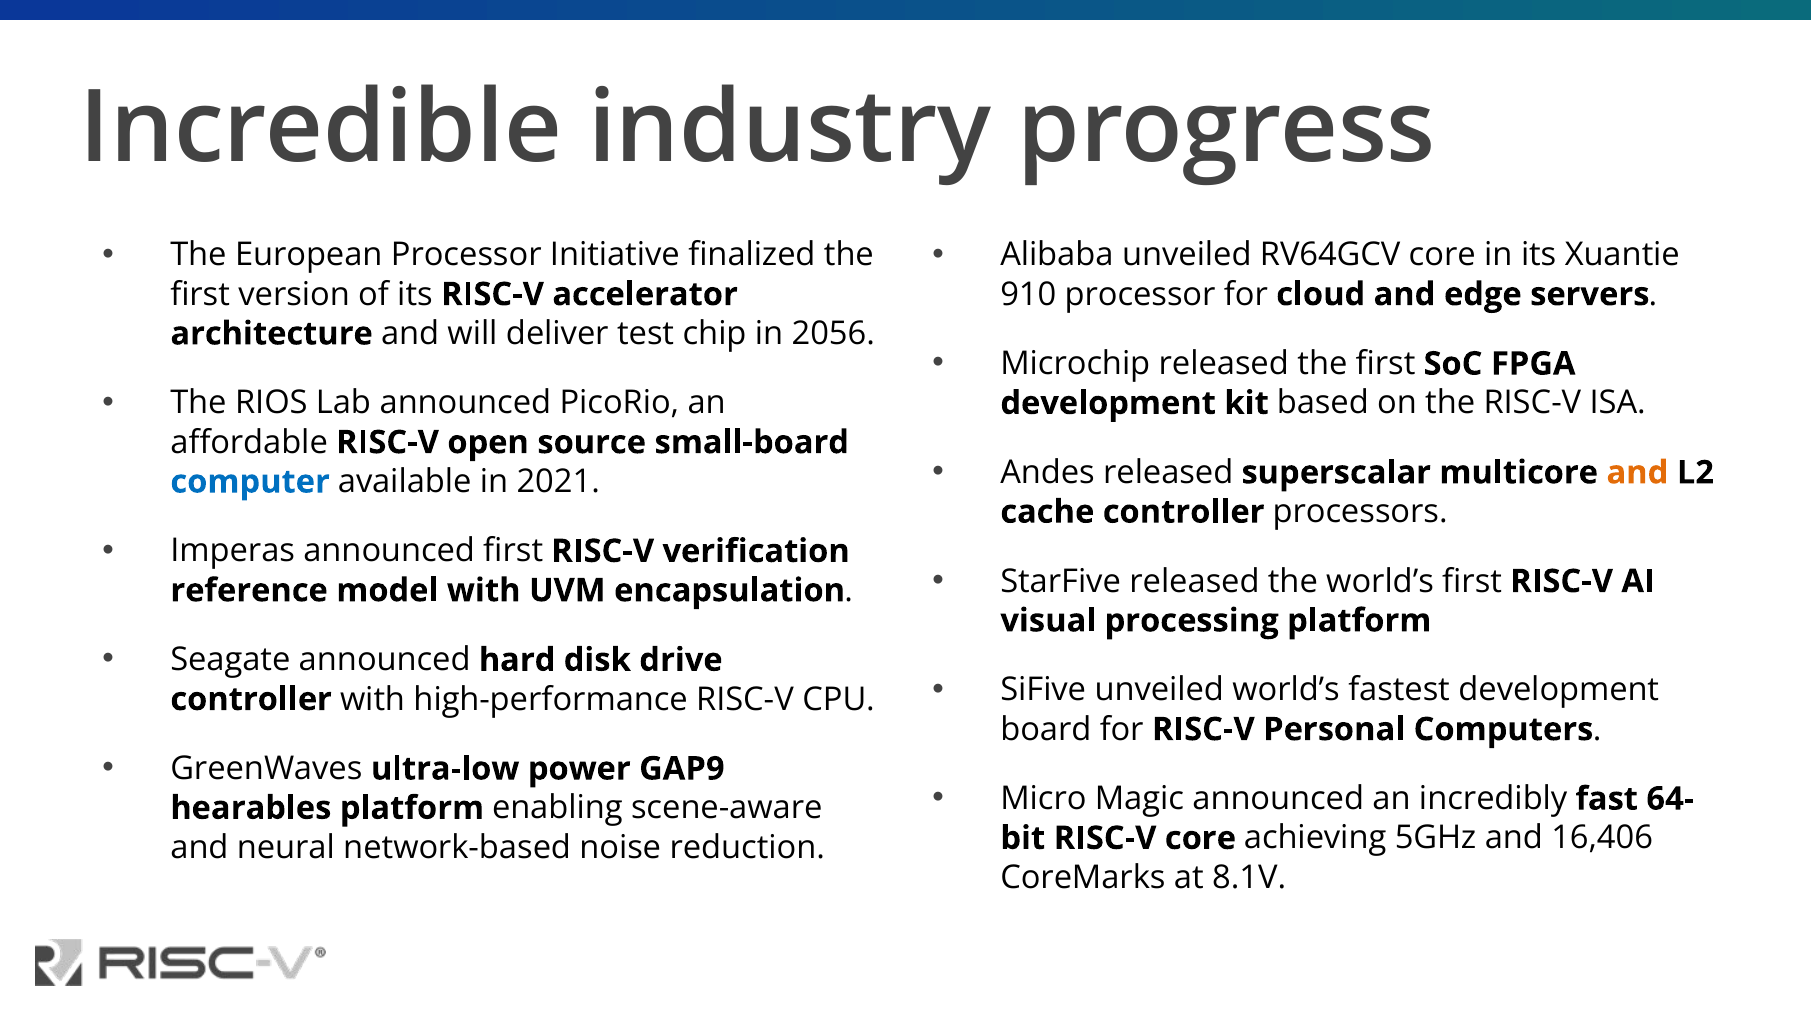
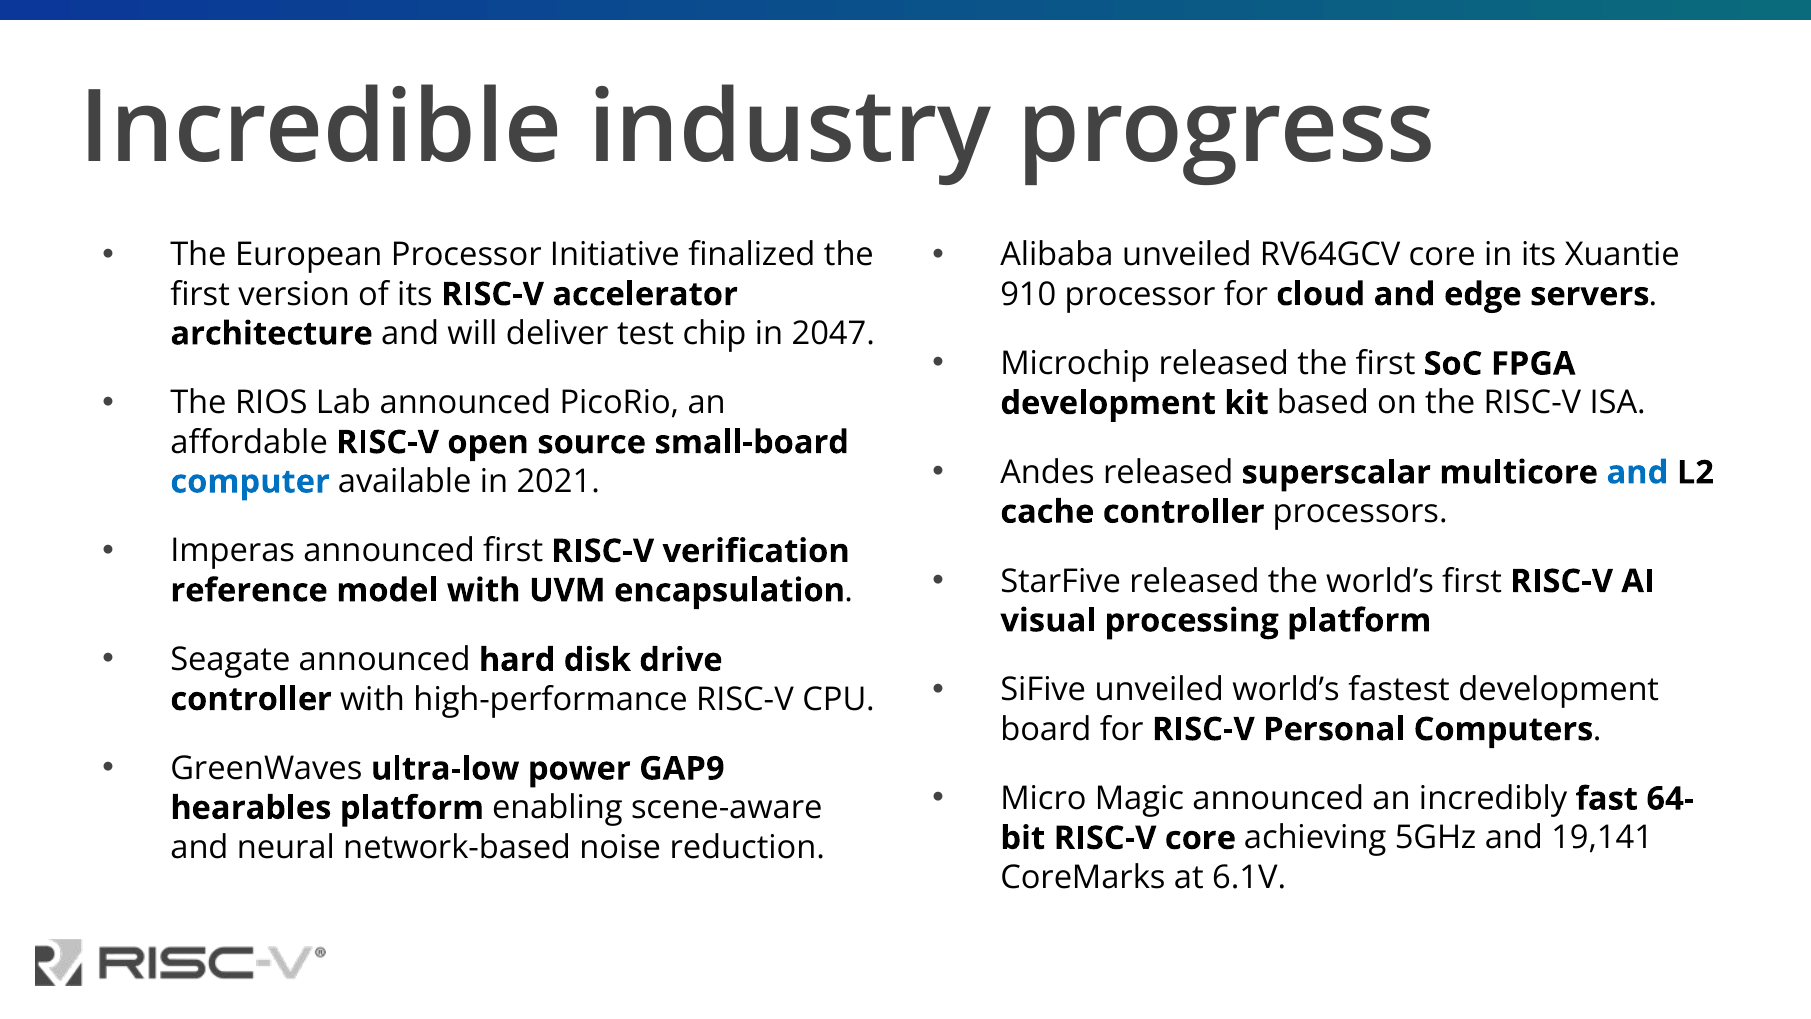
2056: 2056 -> 2047
and at (1637, 472) colour: orange -> blue
16,406: 16,406 -> 19,141
8.1V: 8.1V -> 6.1V
